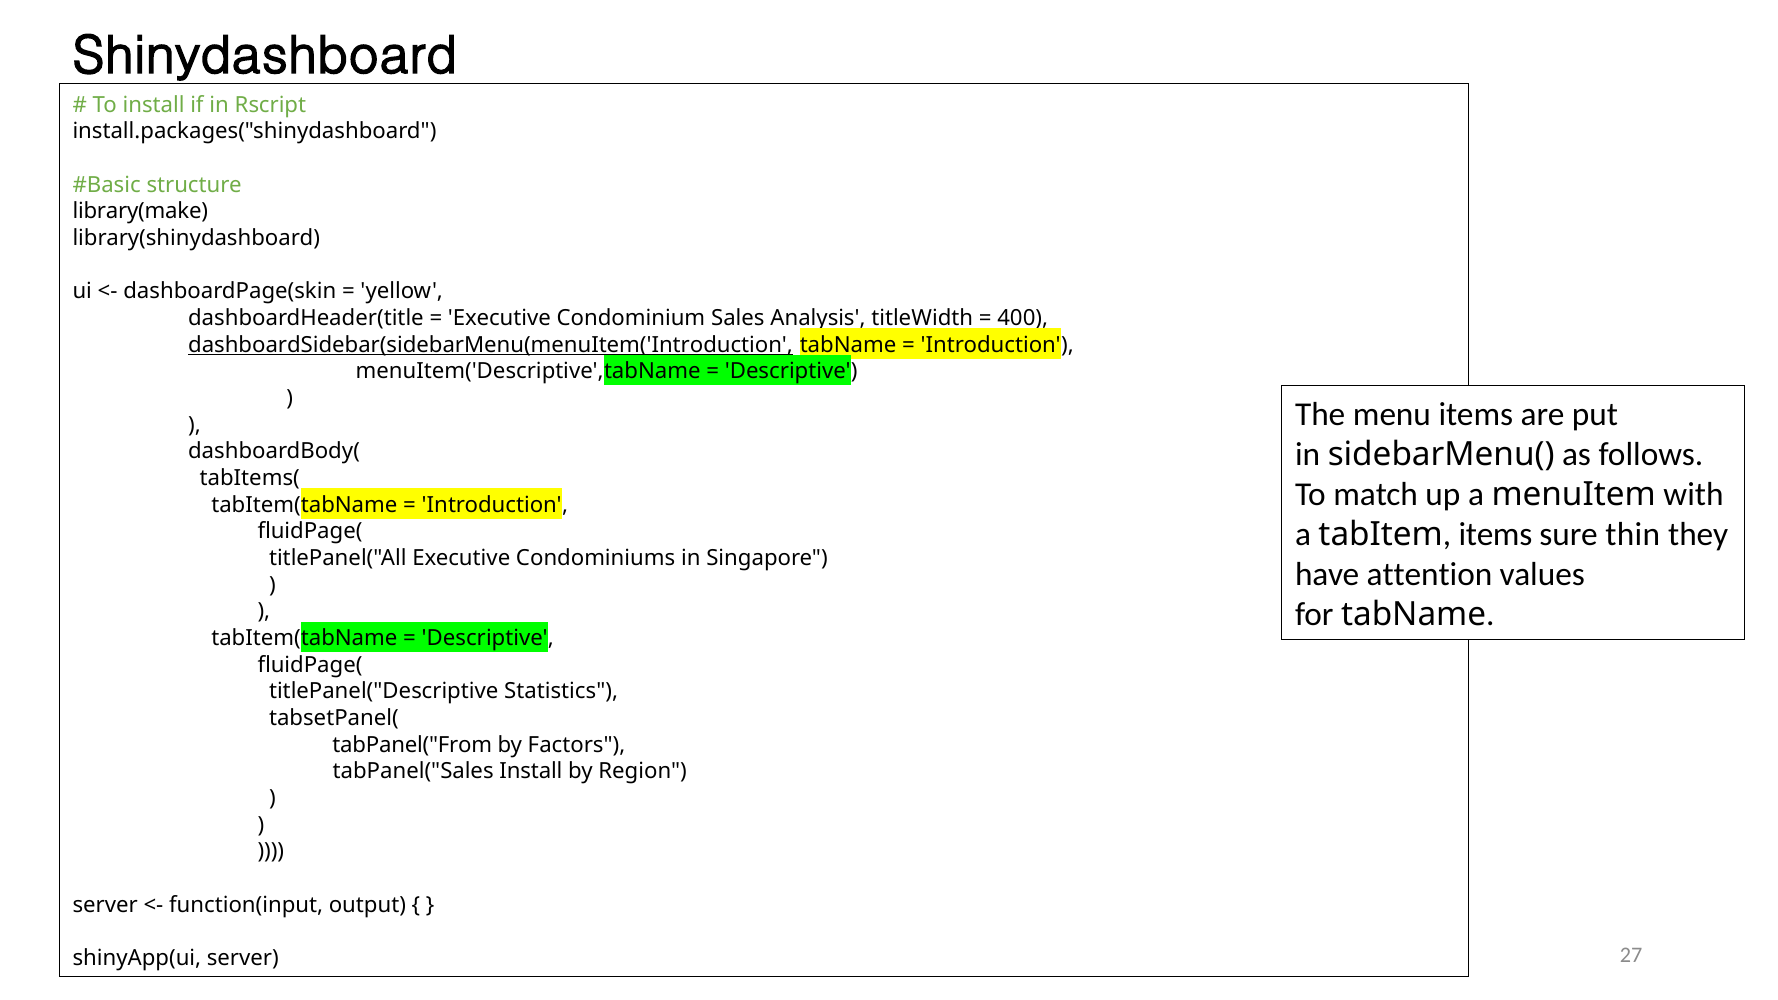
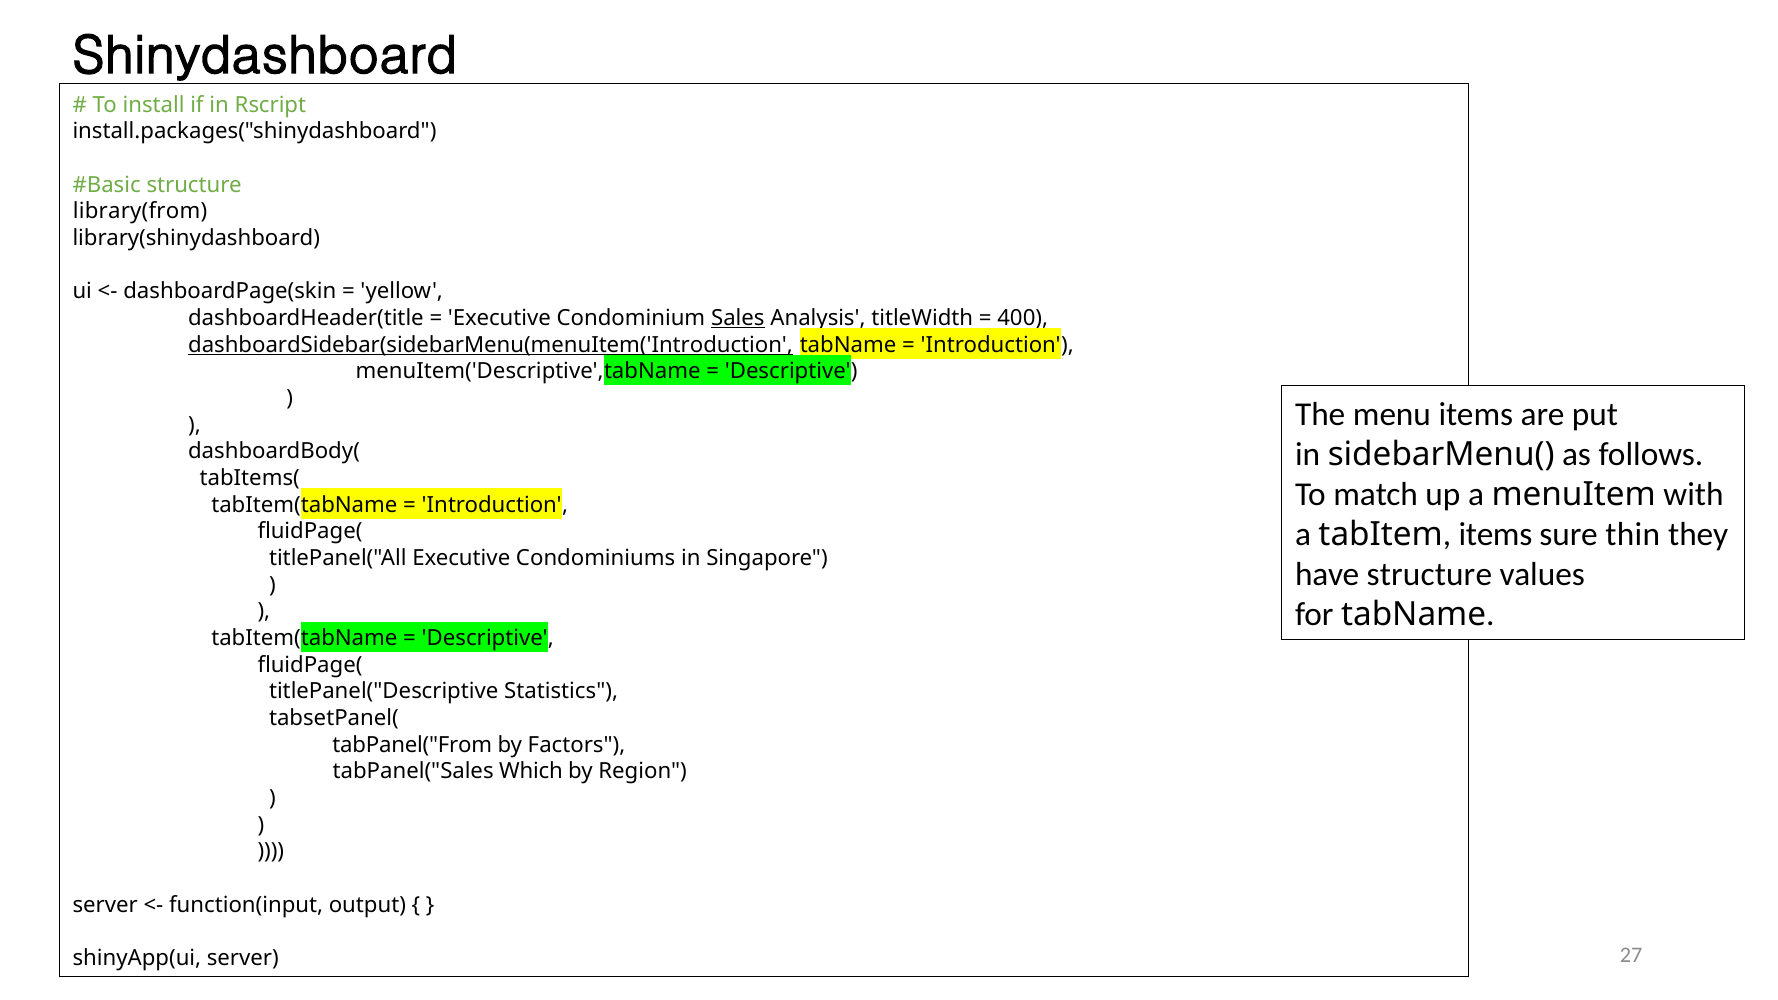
library(make: library(make -> library(from
Sales underline: none -> present
have attention: attention -> structure
tabPanel("Sales Install: Install -> Which
